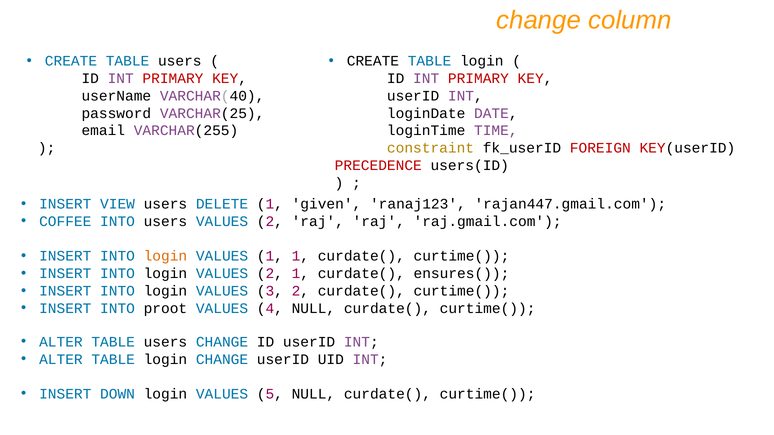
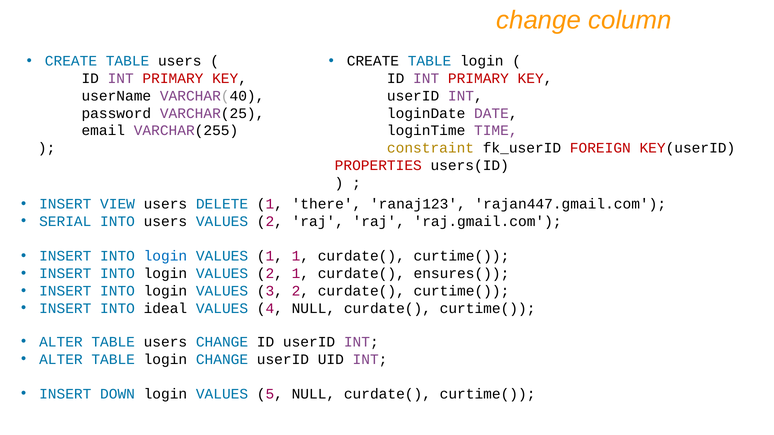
PRECEDENCE: PRECEDENCE -> PROPERTIES
given: given -> there
COFFEE: COFFEE -> SERIAL
login at (165, 256) colour: orange -> blue
proot: proot -> ideal
